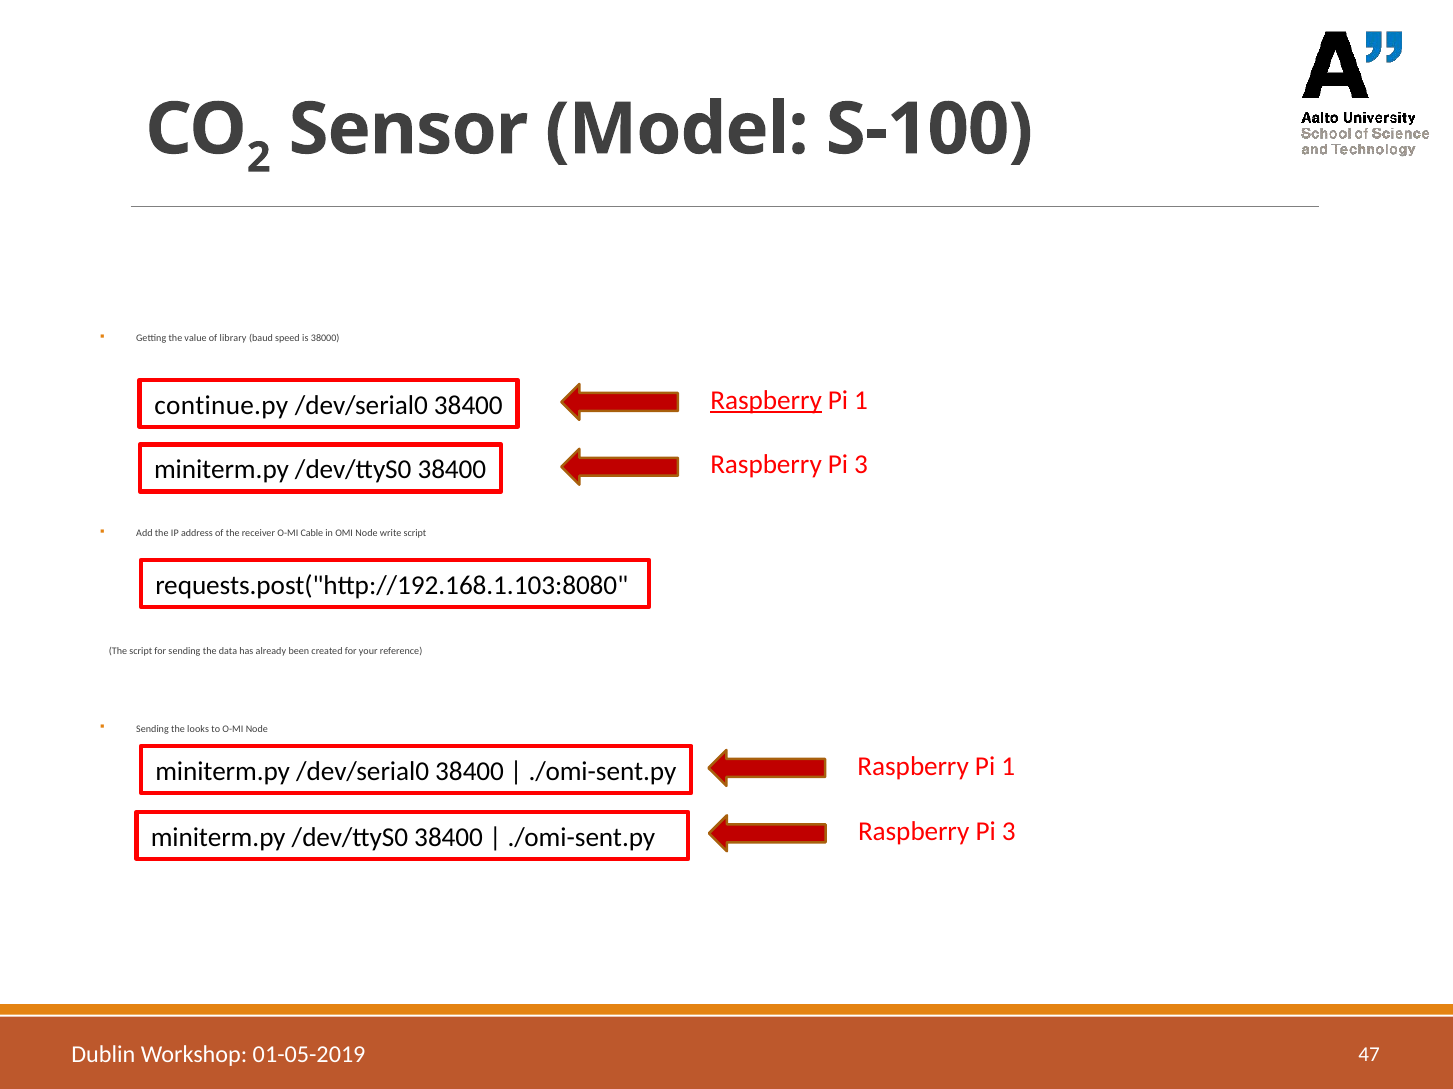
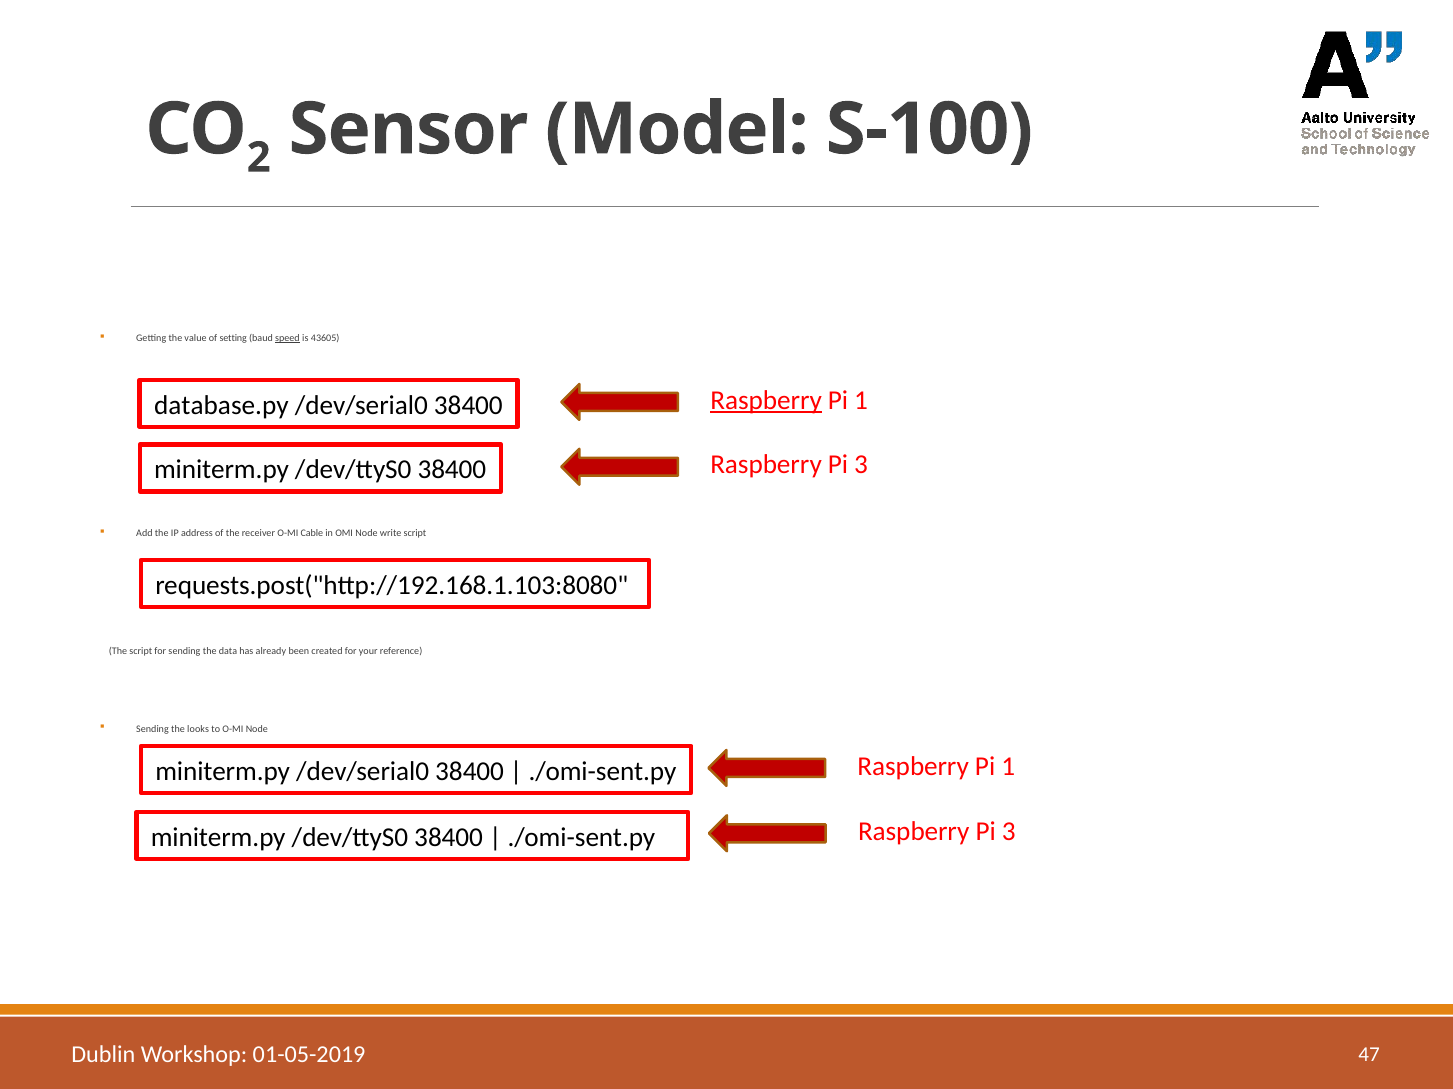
library: library -> setting
speed underline: none -> present
38000: 38000 -> 43605
continue.py: continue.py -> database.py
